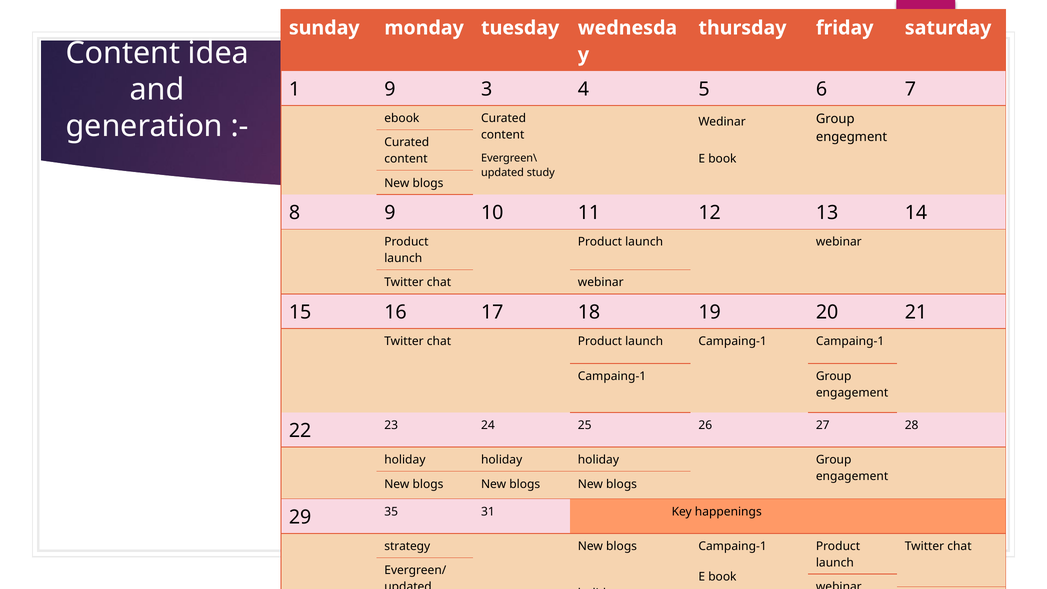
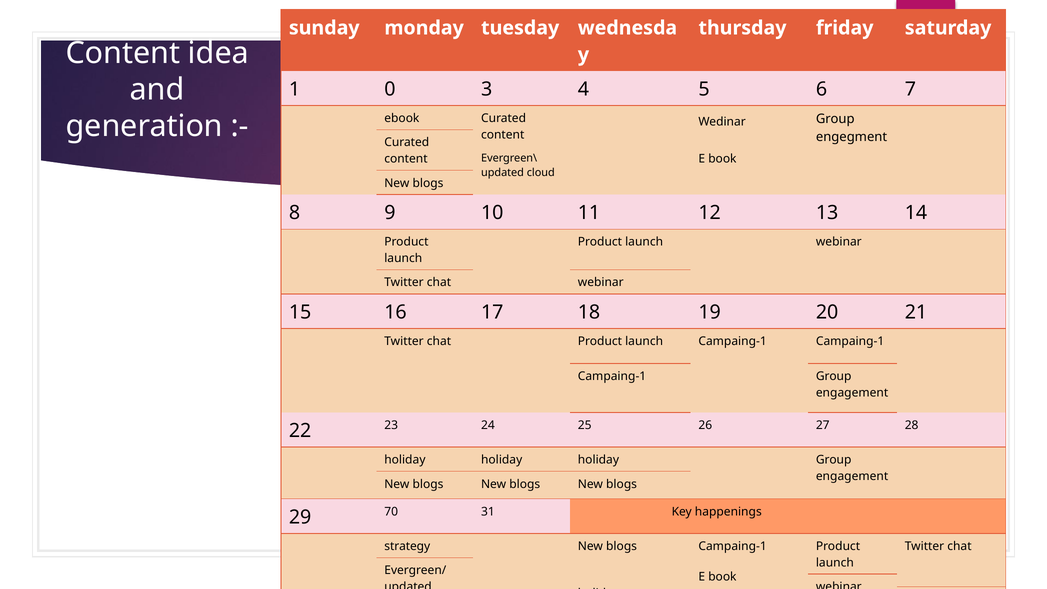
1 9: 9 -> 0
study: study -> cloud
35: 35 -> 70
